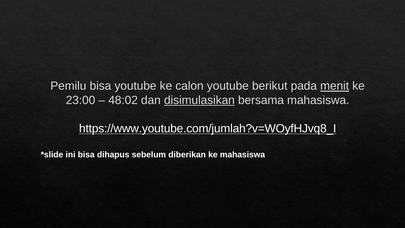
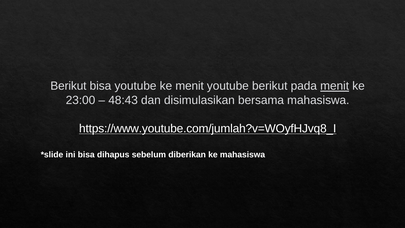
Pemilu at (68, 86): Pemilu -> Berikut
ke calon: calon -> menit
48:02: 48:02 -> 48:43
disimulasikan underline: present -> none
